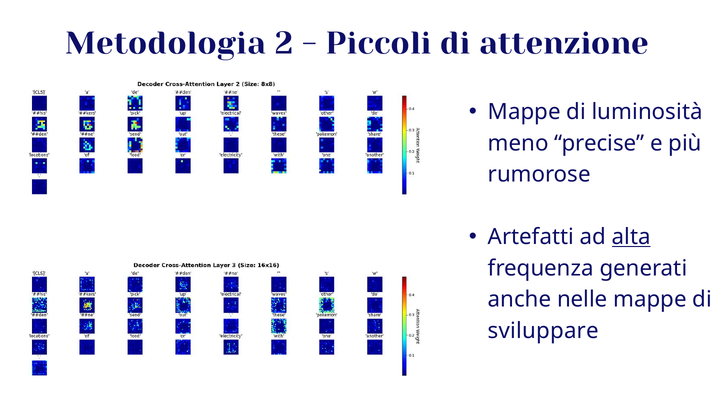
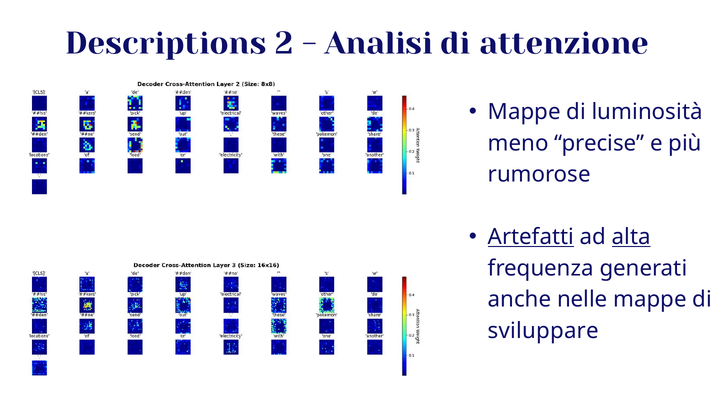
Metodologia: Metodologia -> Descriptions
Piccoli: Piccoli -> Analisi
Artefatti underline: none -> present
